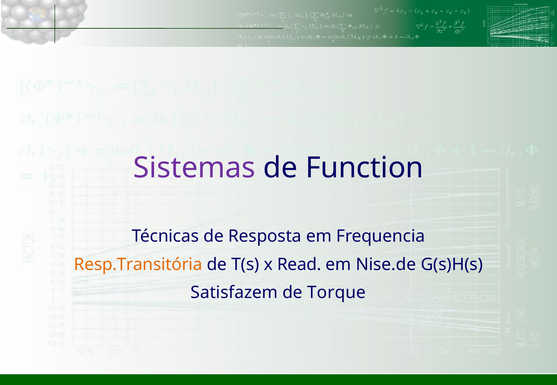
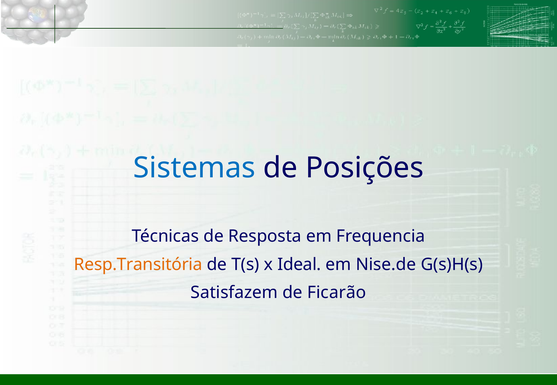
Sistemas colour: purple -> blue
Function: Function -> Posições
Read: Read -> Ideal
Torque: Torque -> Ficarão
